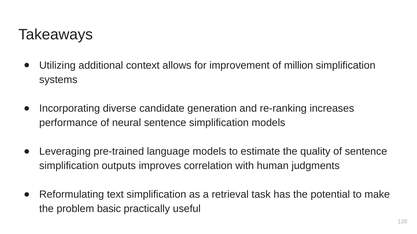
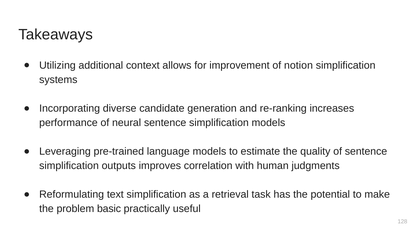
million: million -> notion
